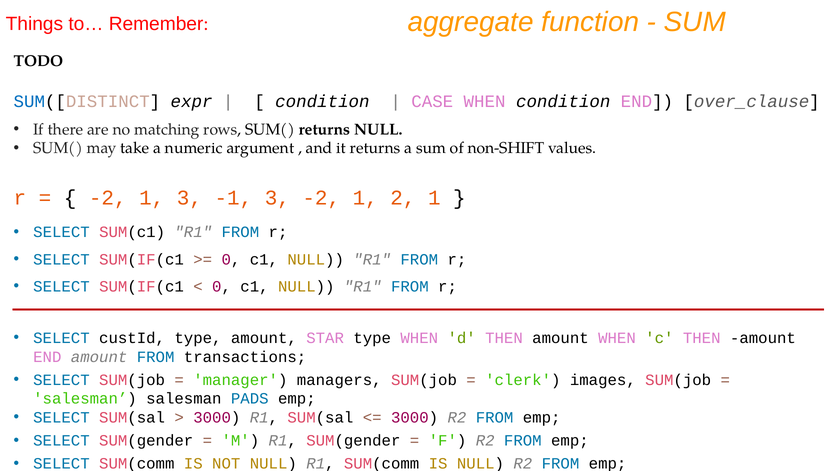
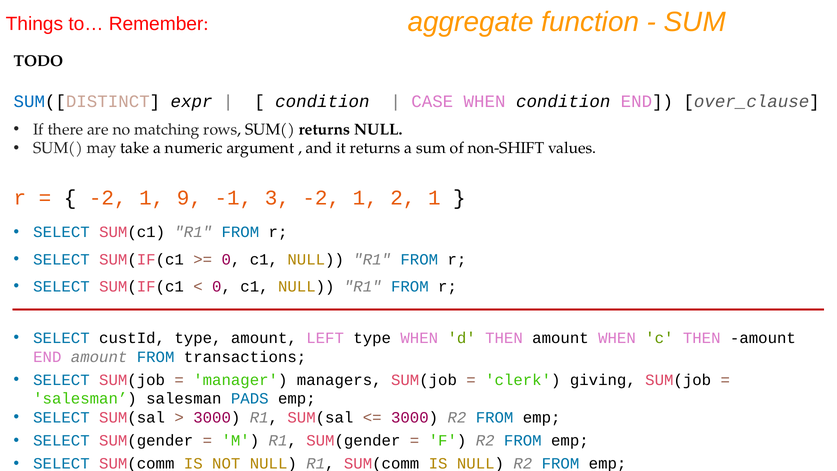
1 3: 3 -> 9
STAR: STAR -> LEFT
images: images -> giving
